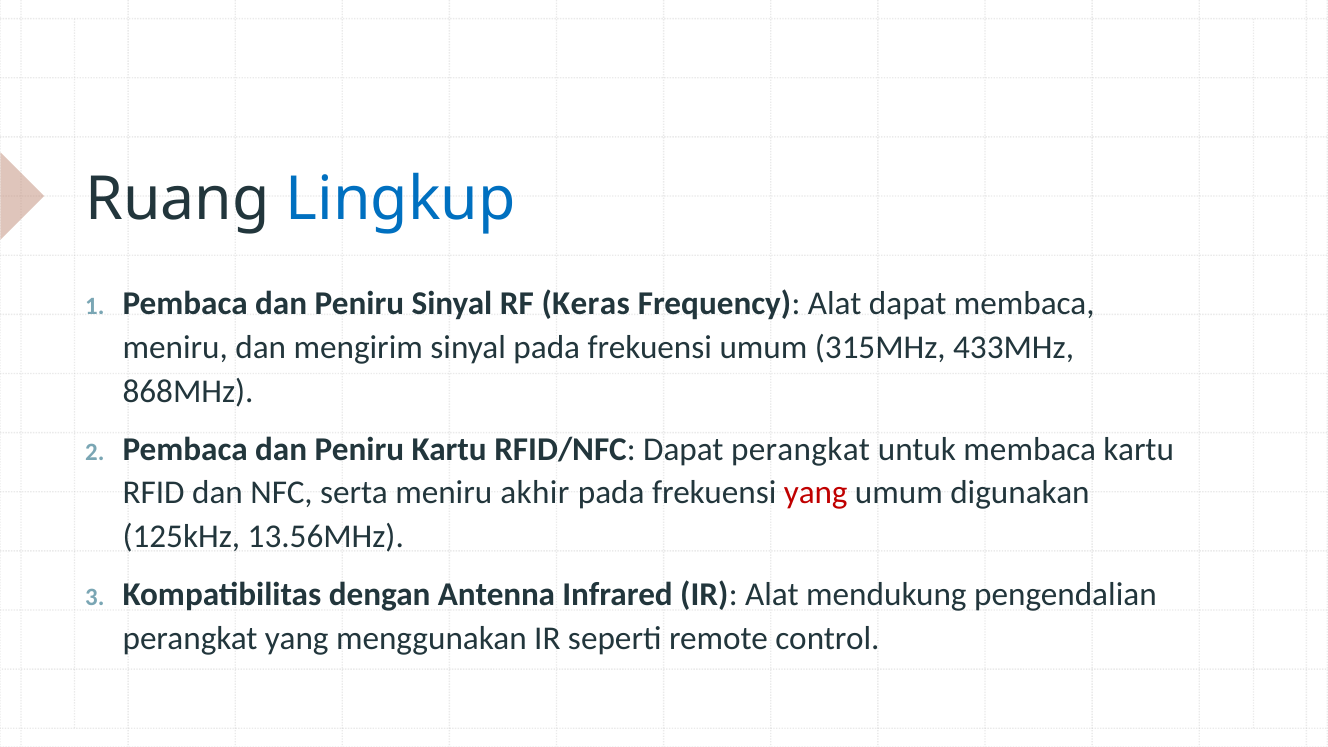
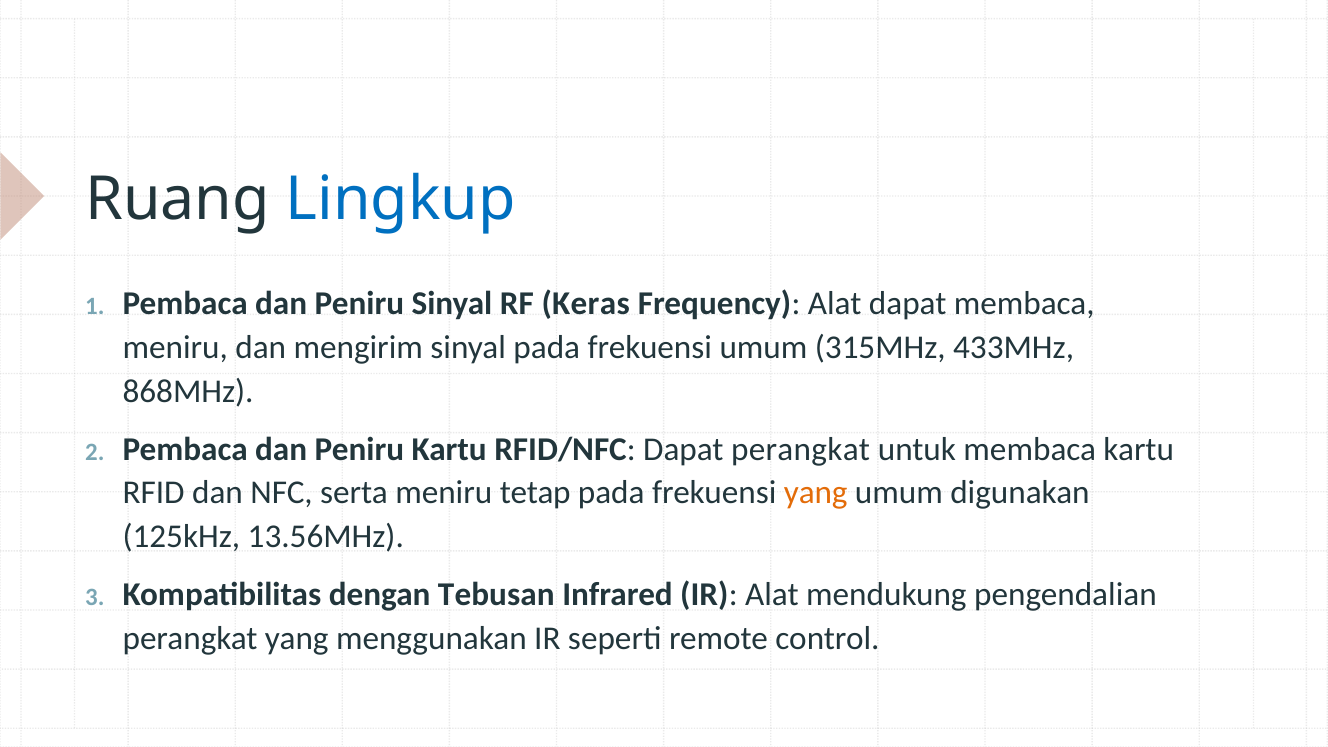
akhir: akhir -> tetap
yang at (816, 493) colour: red -> orange
Antenna: Antenna -> Tebusan
